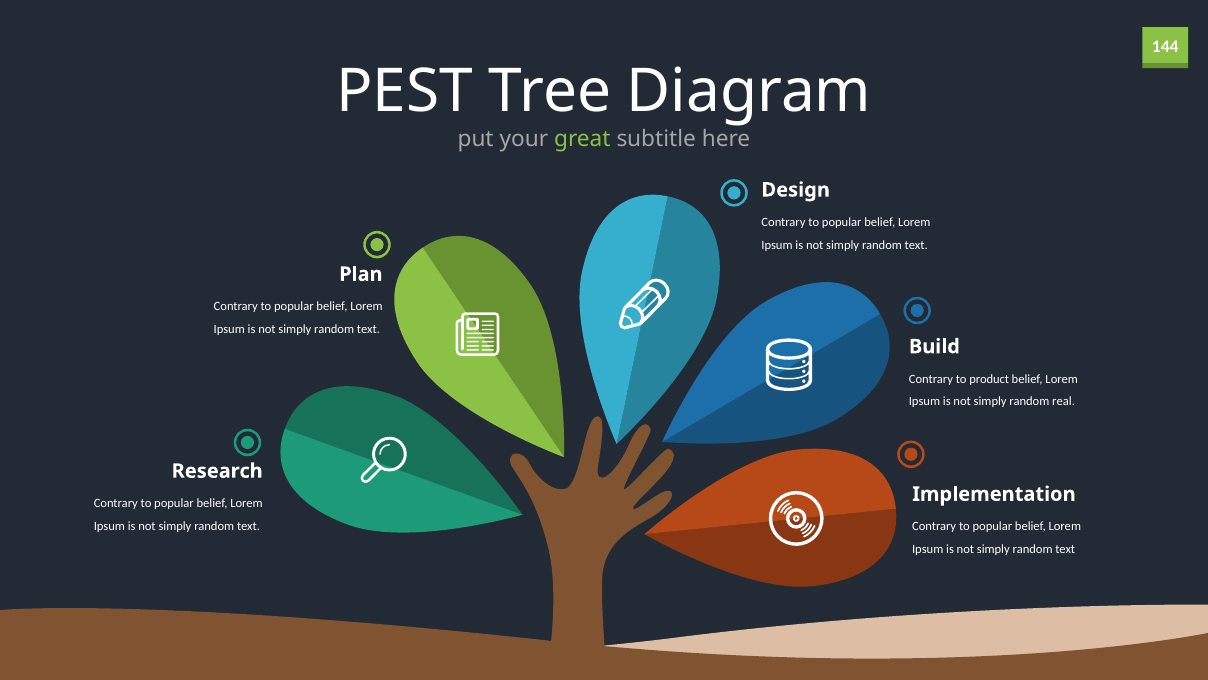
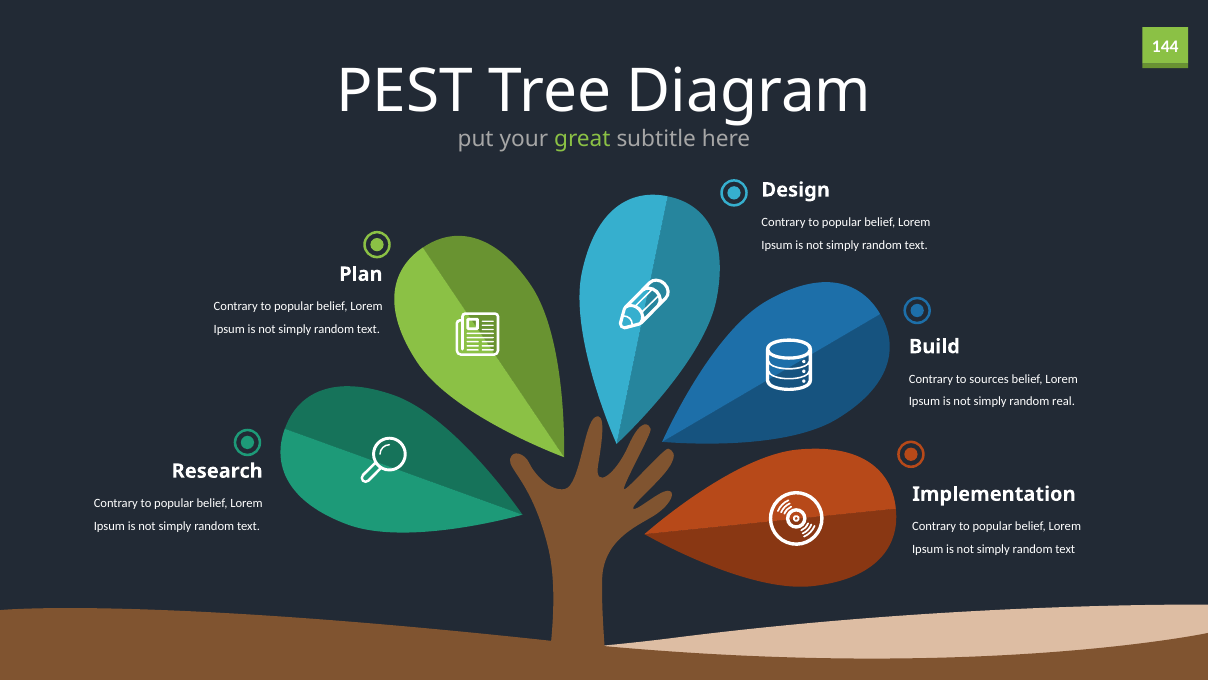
product: product -> sources
